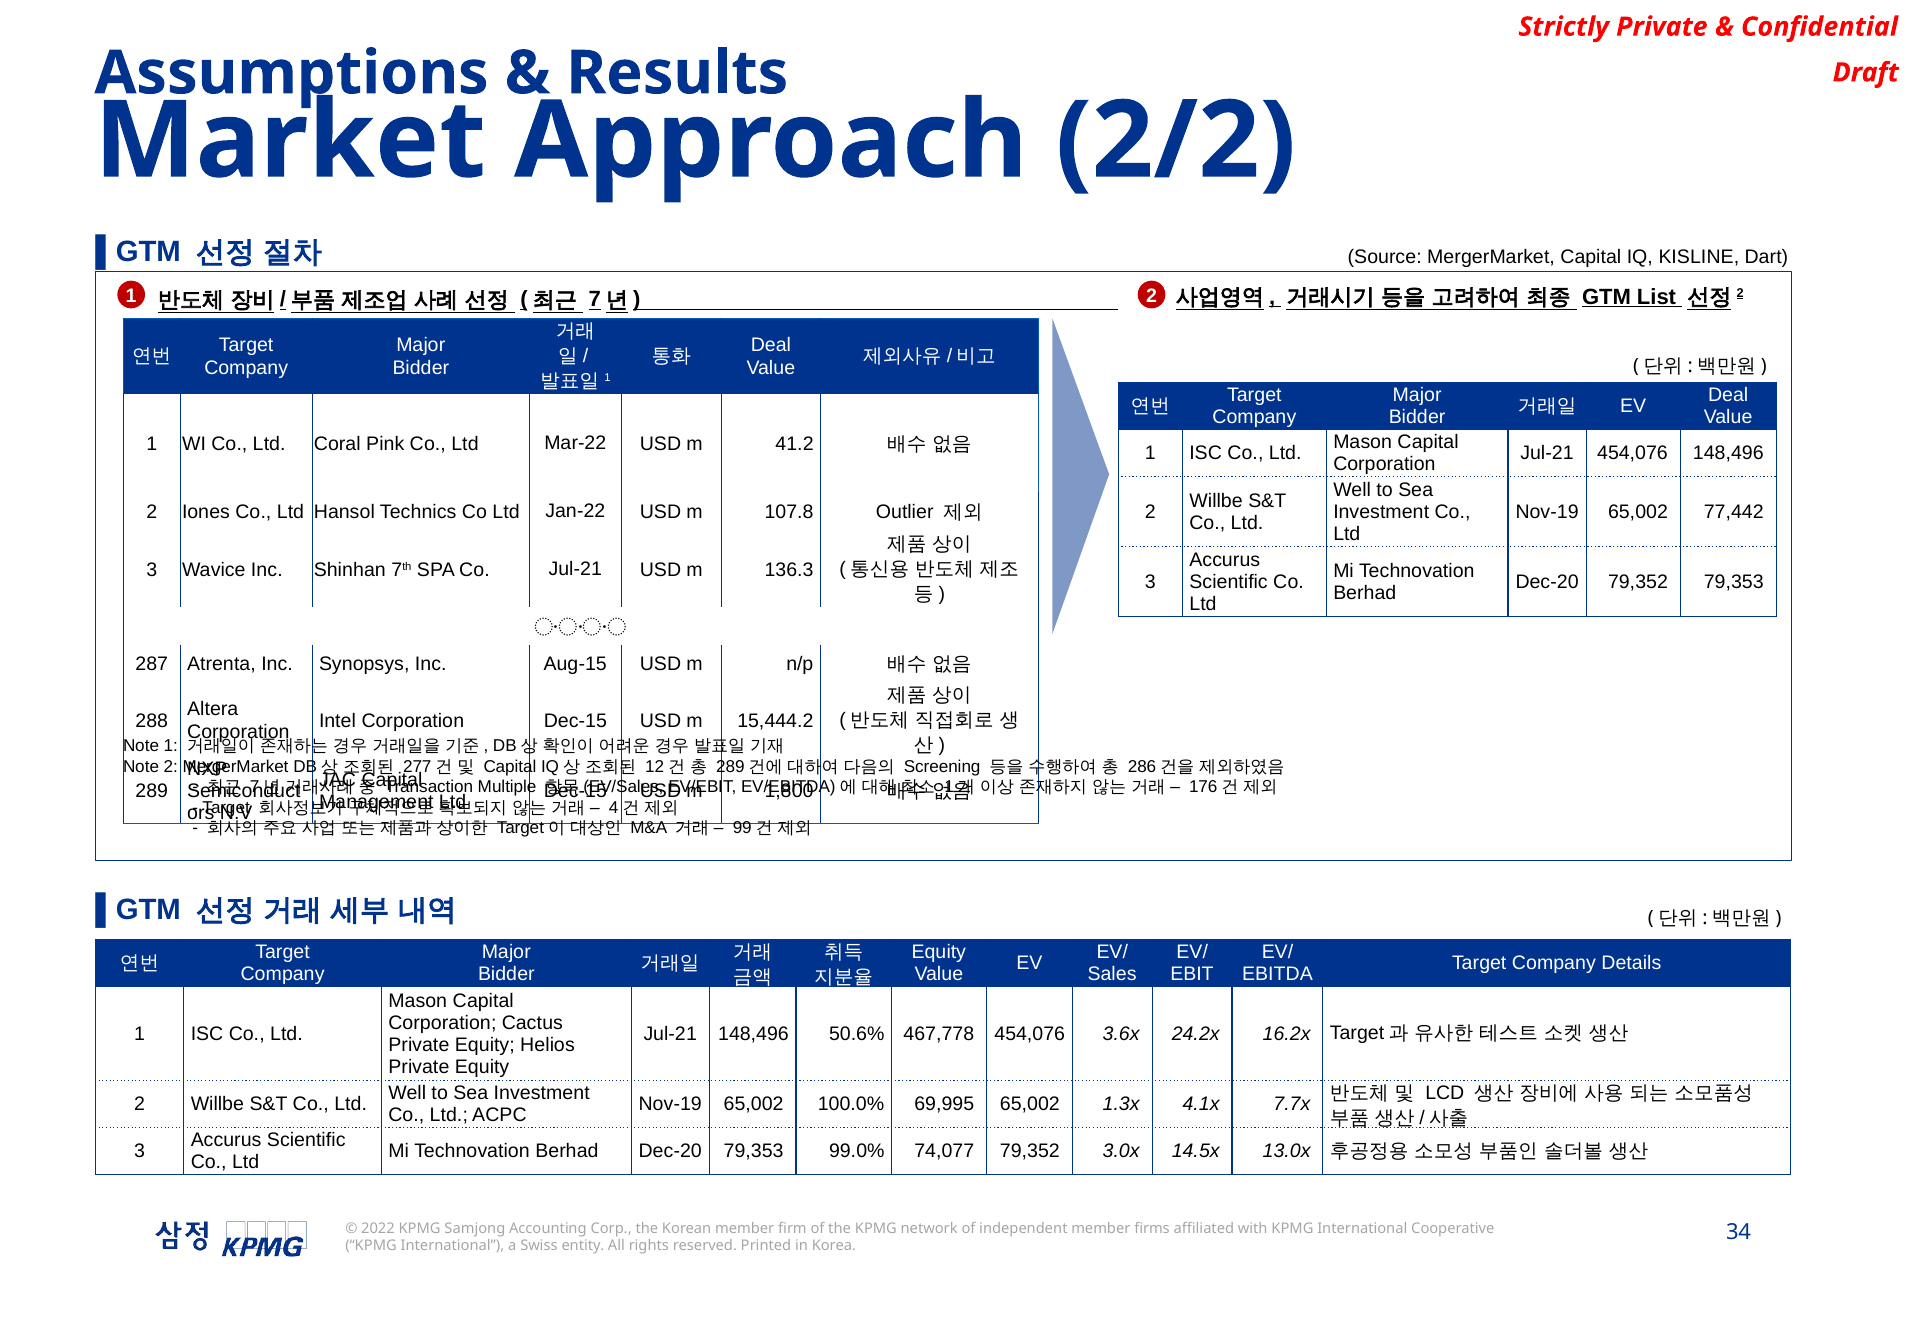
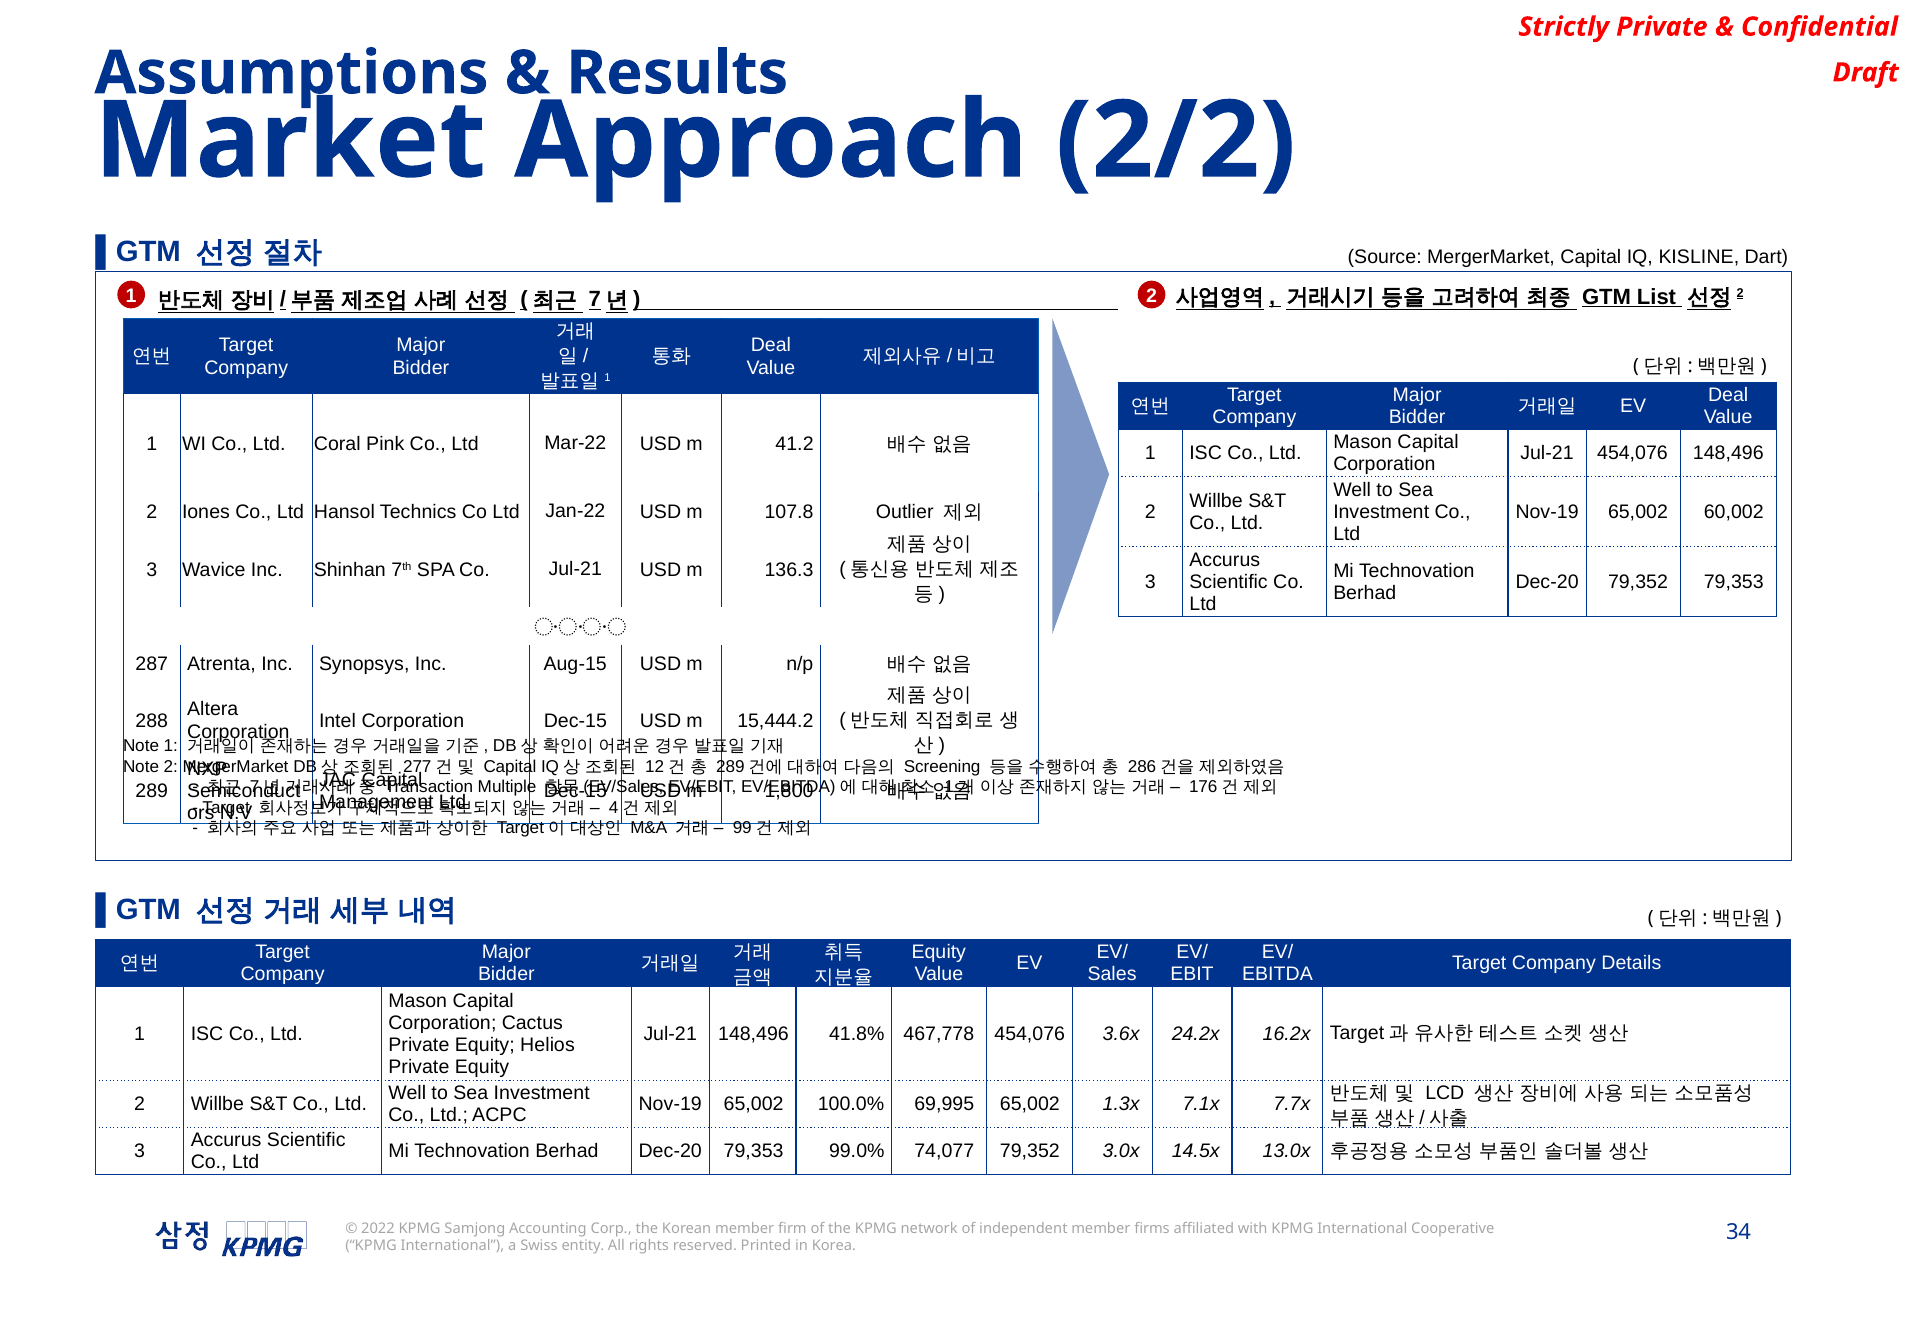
77,442: 77,442 -> 60,002
50.6%: 50.6% -> 41.8%
4.1x: 4.1x -> 7.1x
